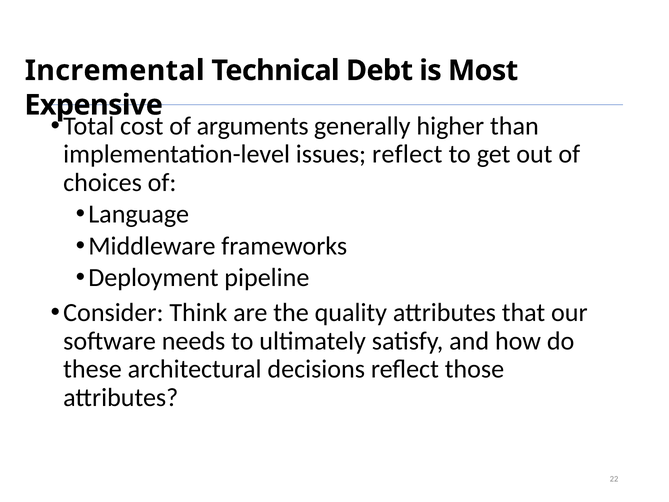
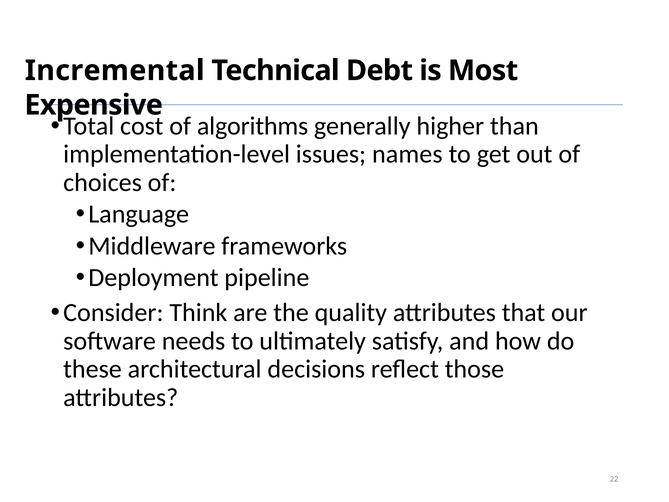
arguments: arguments -> algorithms
issues reflect: reflect -> names
